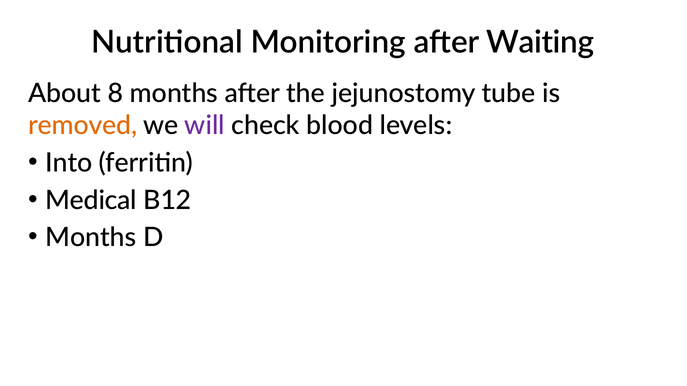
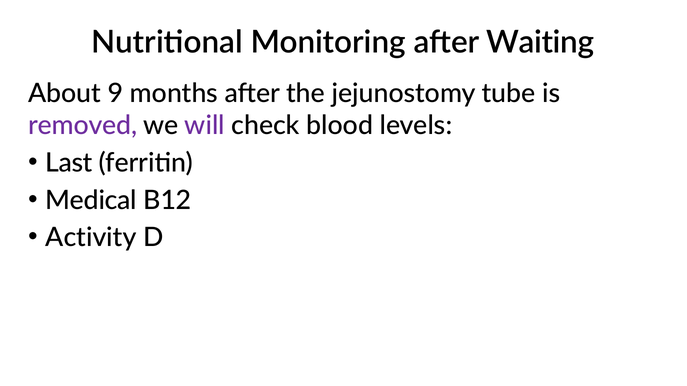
8: 8 -> 9
removed colour: orange -> purple
Into: Into -> Last
Months at (91, 238): Months -> Activity
